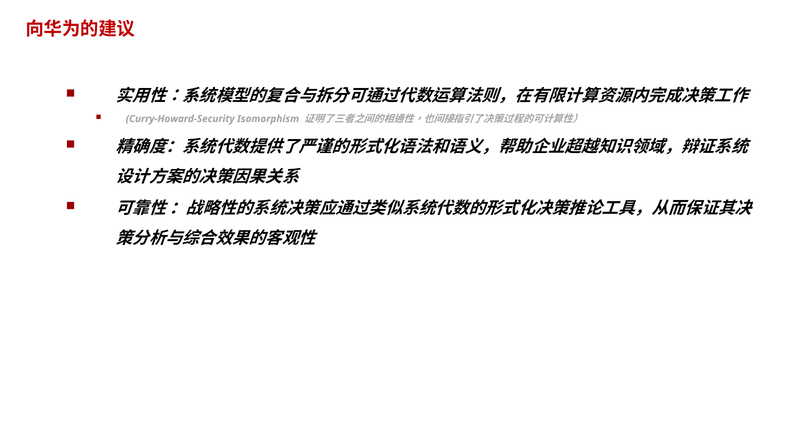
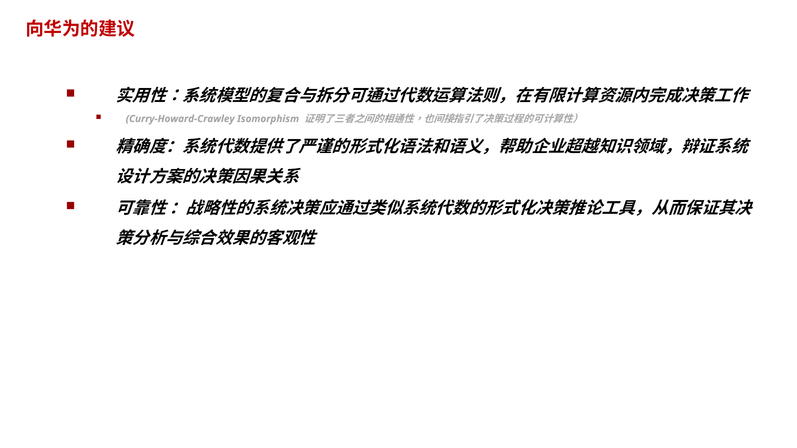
Curry-Howard-Security: Curry-Howard-Security -> Curry-Howard-Crawley
